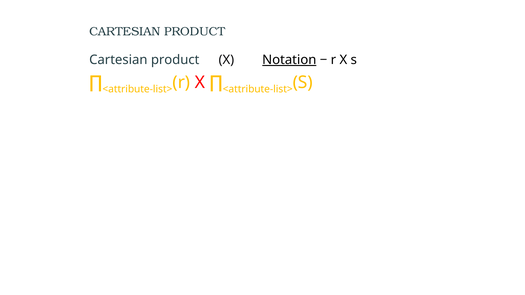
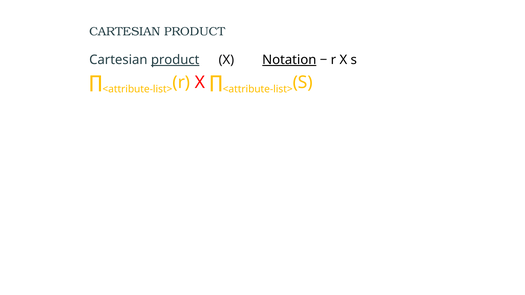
product at (175, 60) underline: none -> present
